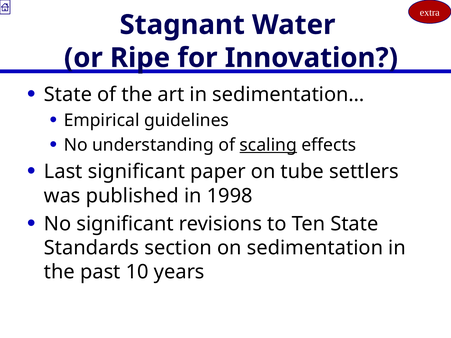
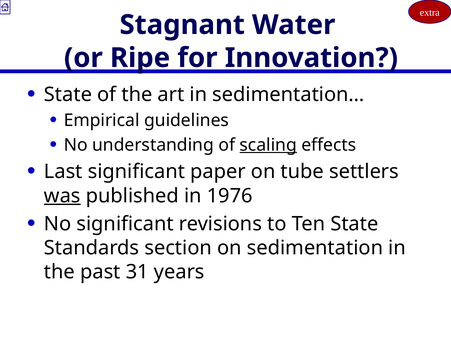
was underline: none -> present
1998: 1998 -> 1976
10: 10 -> 31
